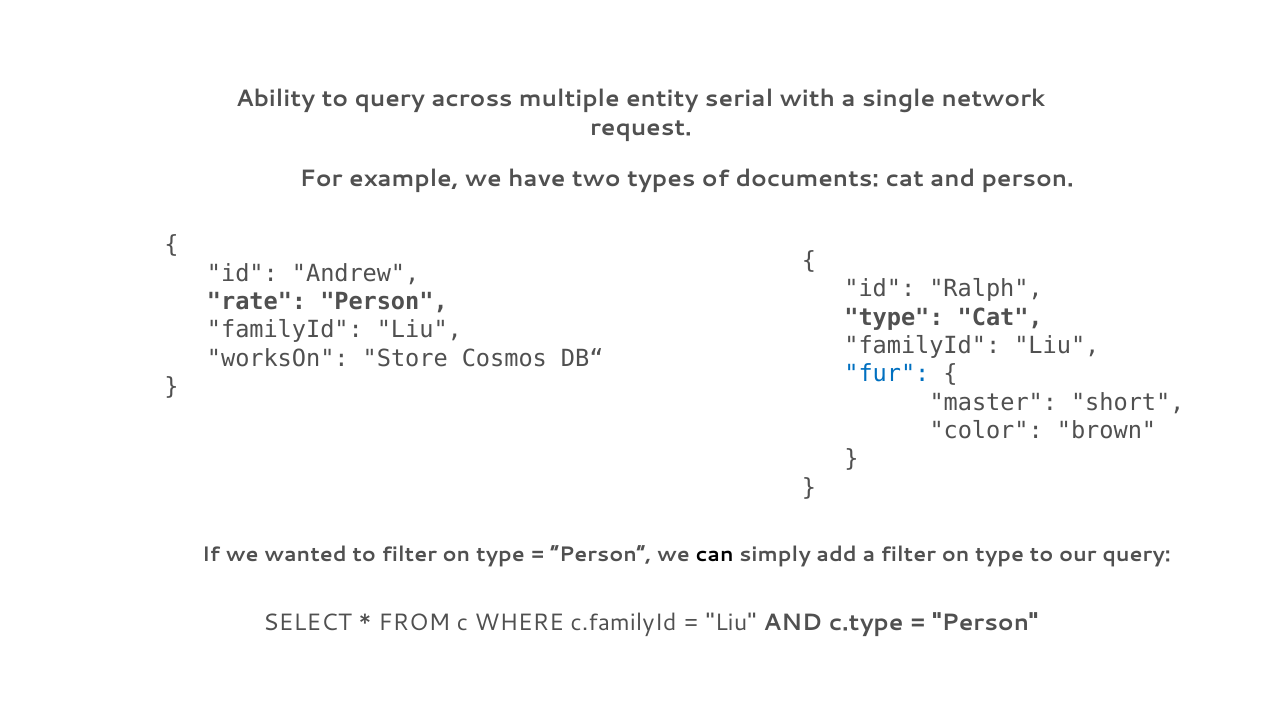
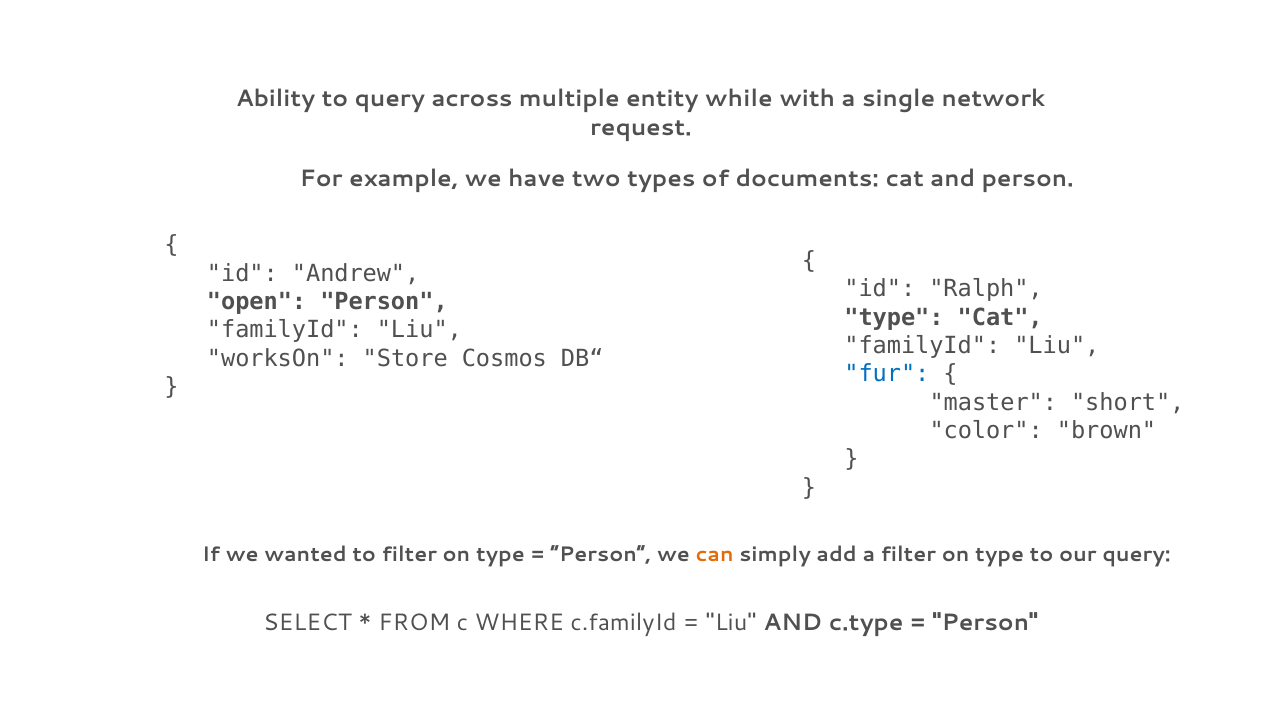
serial: serial -> while
rate: rate -> open
can colour: black -> orange
